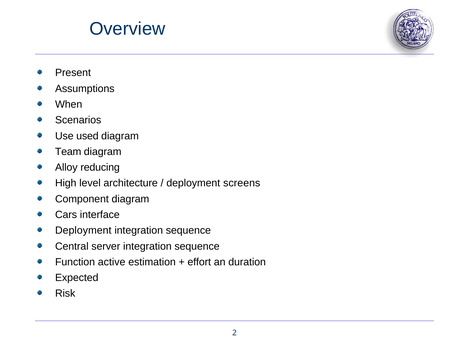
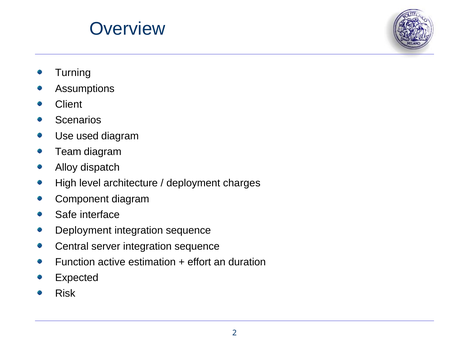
Present: Present -> Turning
When: When -> Client
reducing: reducing -> dispatch
screens: screens -> charges
Cars: Cars -> Safe
